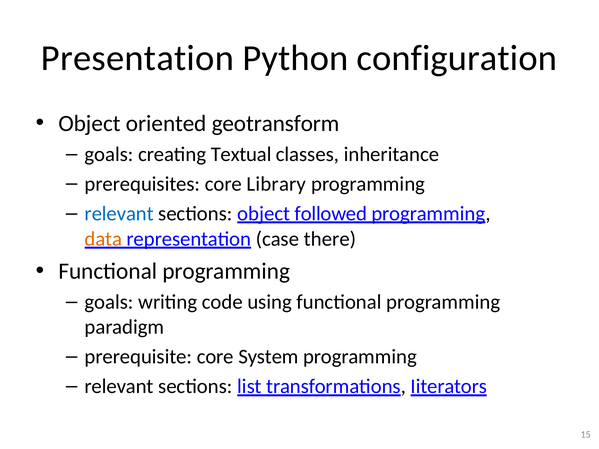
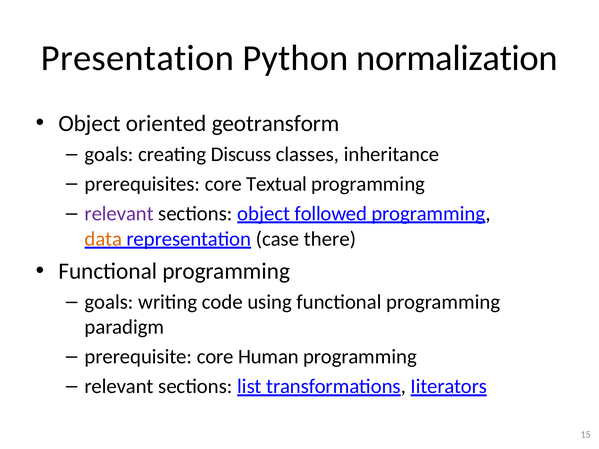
configuration: configuration -> normalization
Textual: Textual -> Discuss
Library: Library -> Textual
relevant at (119, 214) colour: blue -> purple
System: System -> Human
